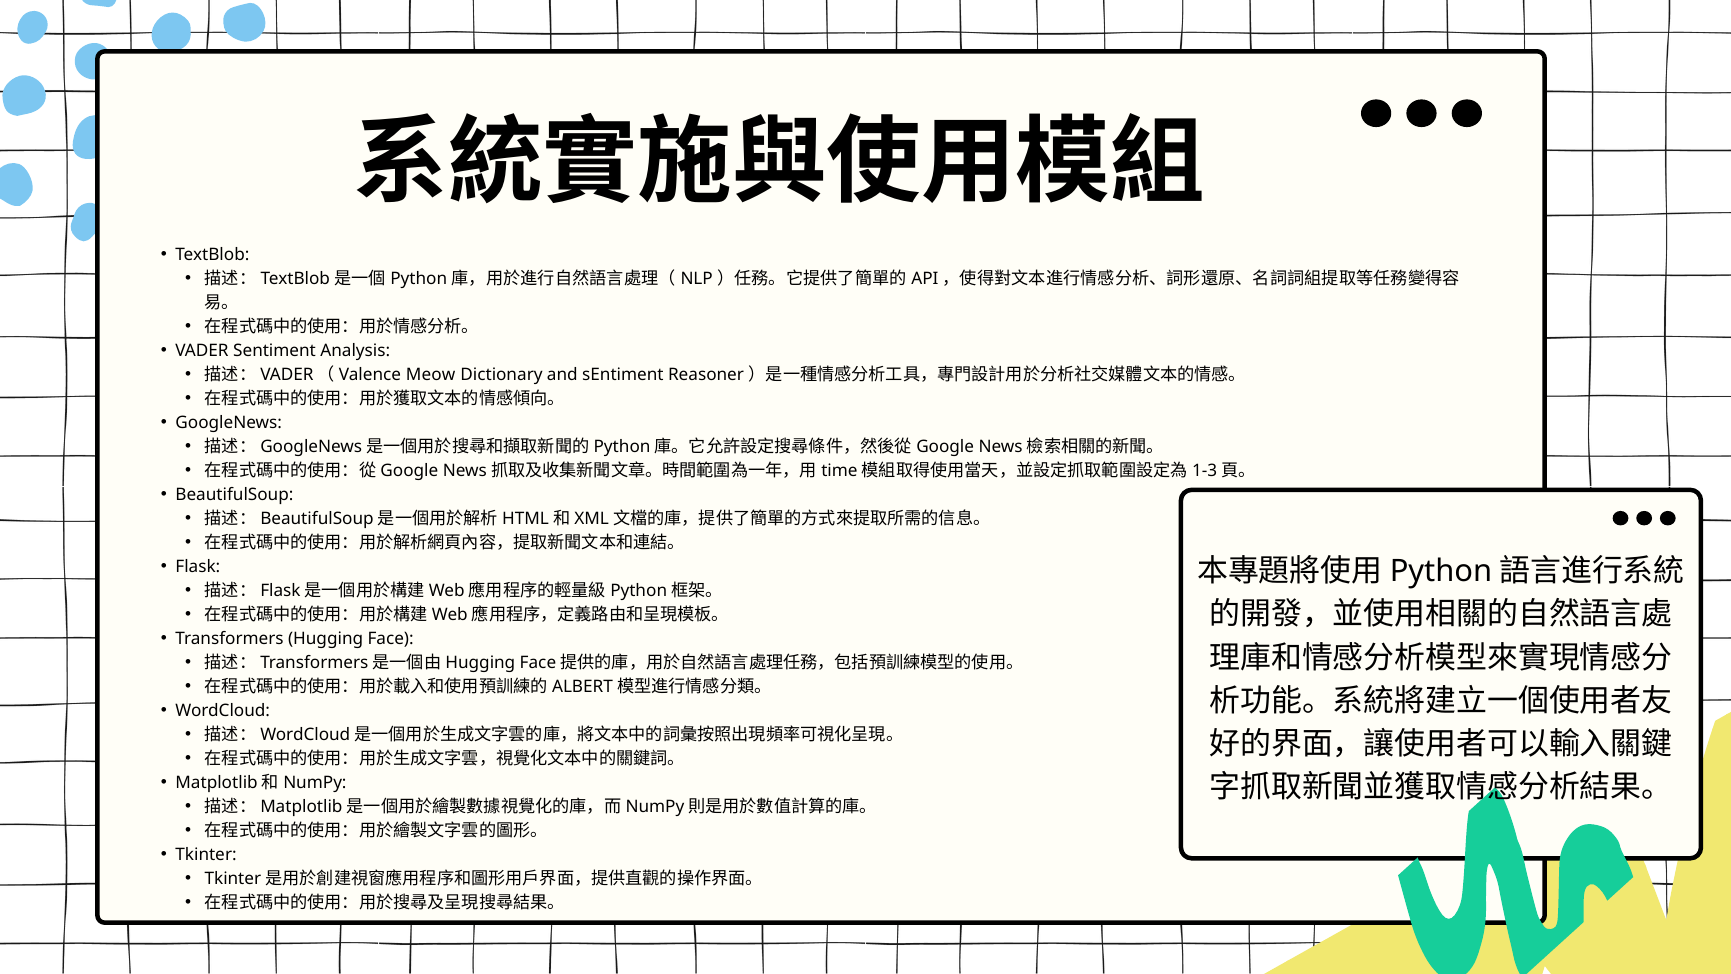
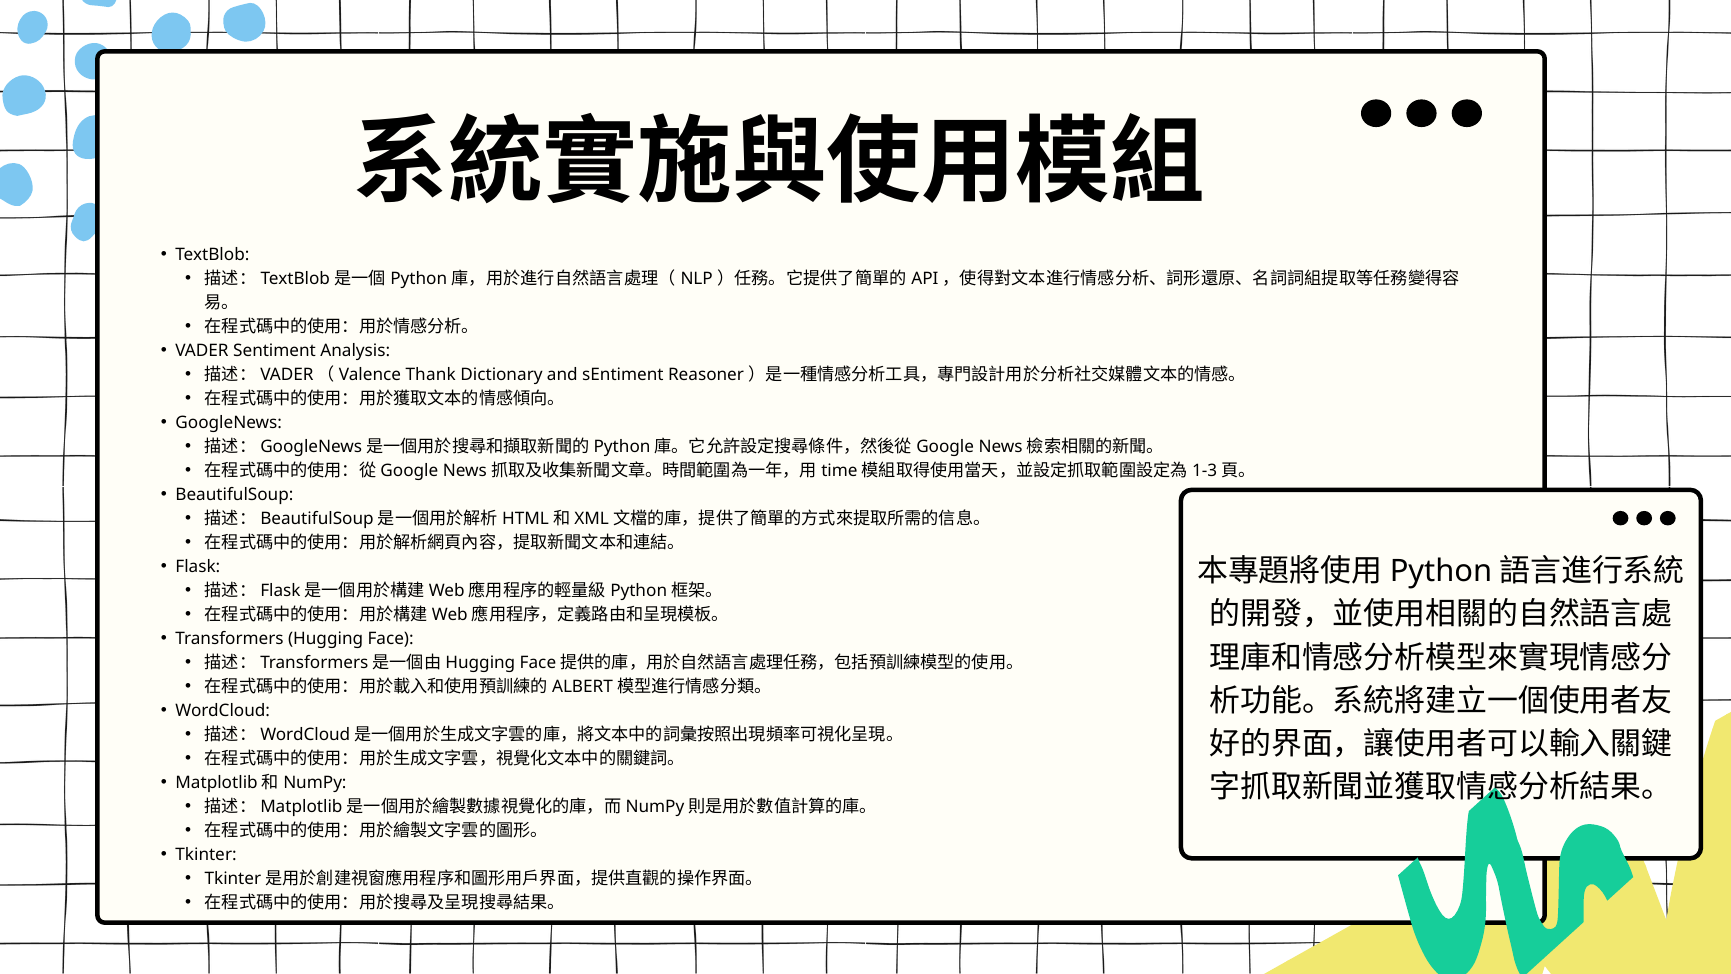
Meow: Meow -> Thank
